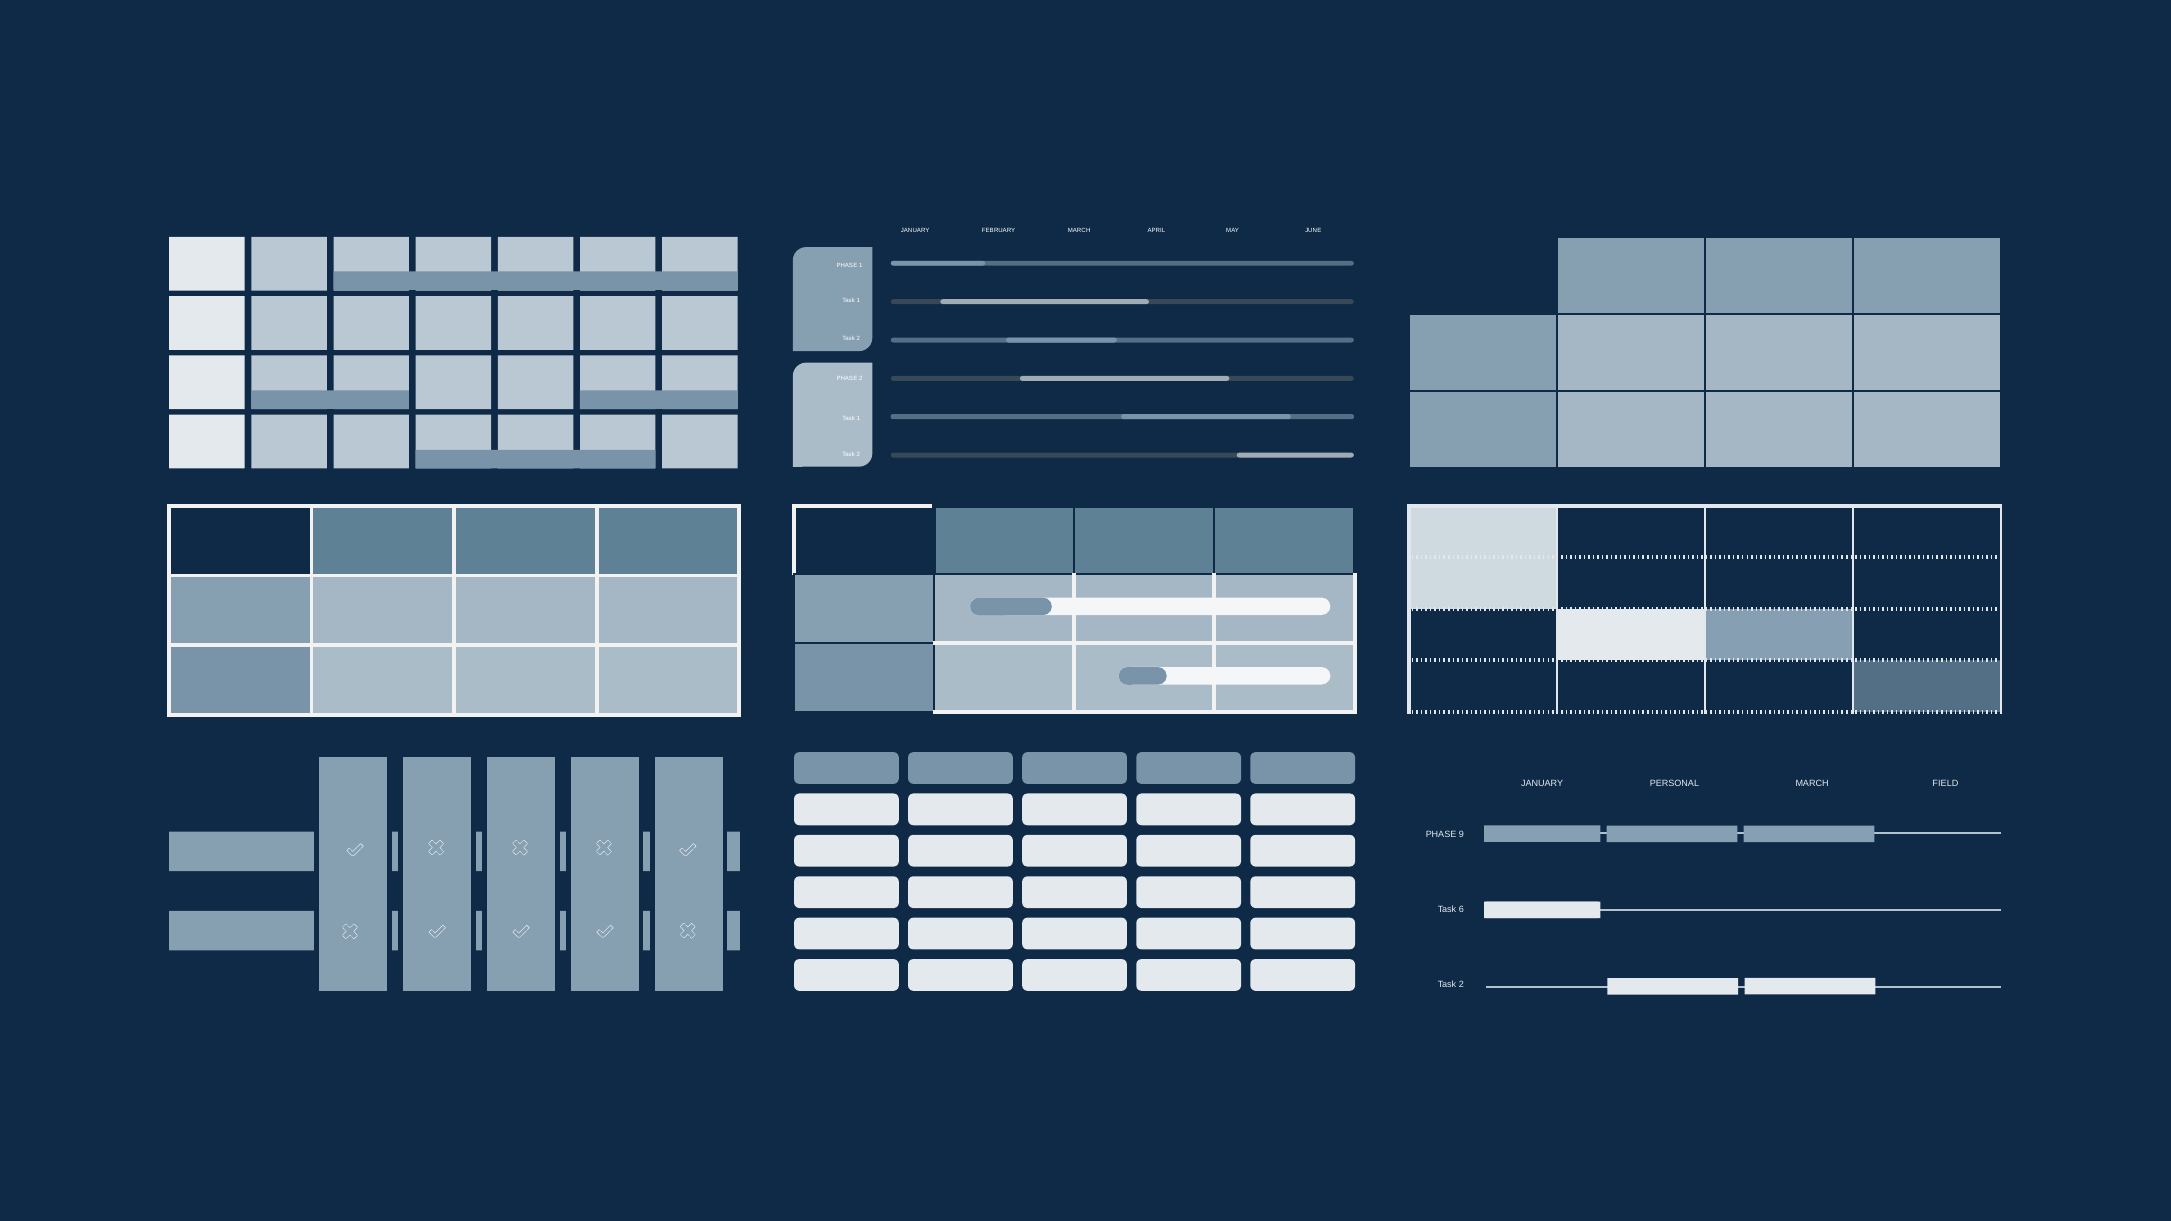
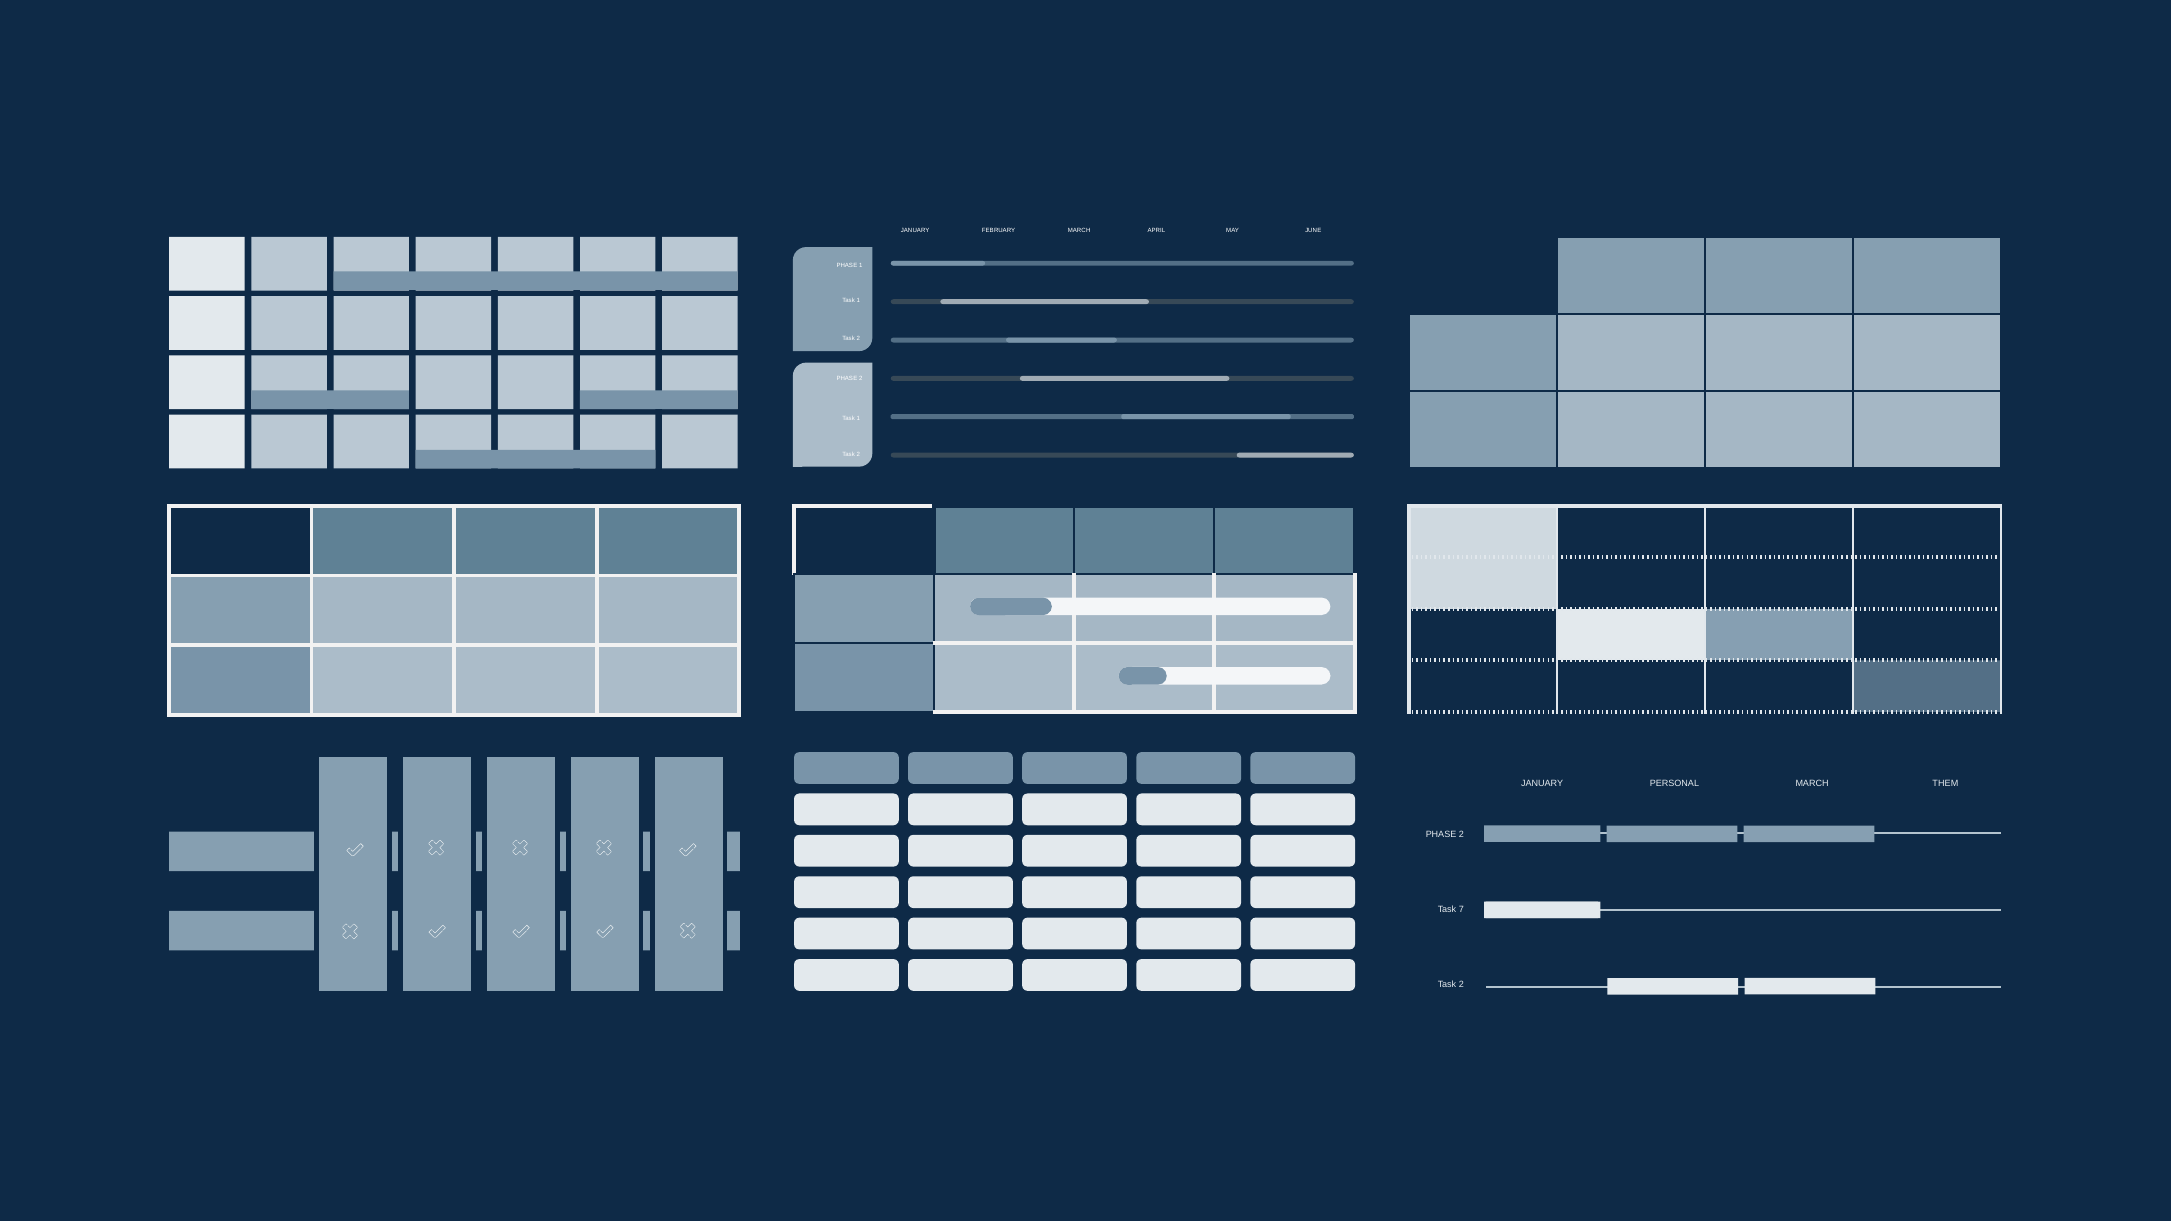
FIELD: FIELD -> THEM
9 at (1461, 834): 9 -> 2
6: 6 -> 7
